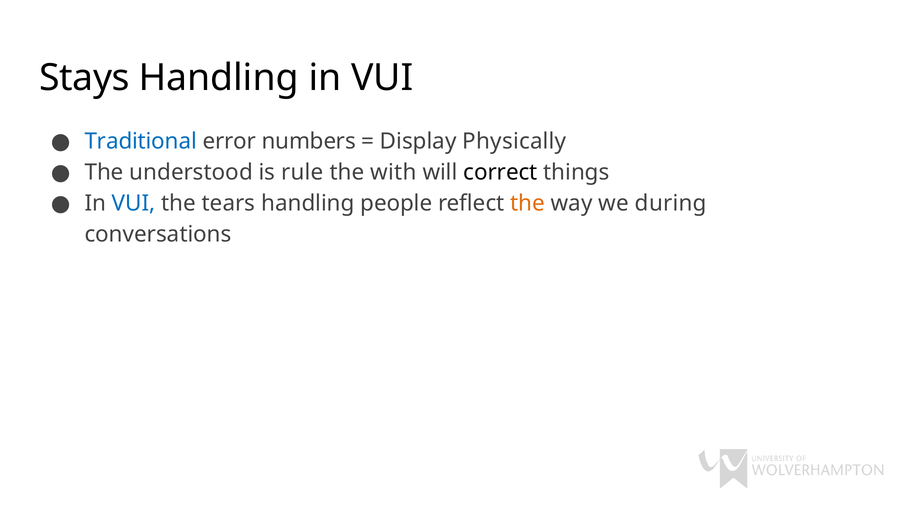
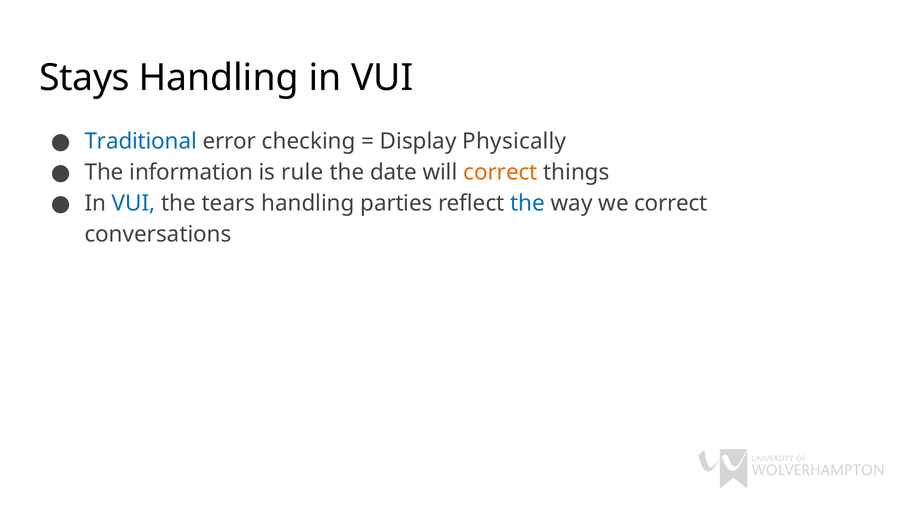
numbers: numbers -> checking
understood: understood -> information
with: with -> date
correct at (500, 172) colour: black -> orange
people: people -> parties
the at (528, 203) colour: orange -> blue
we during: during -> correct
